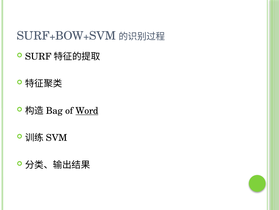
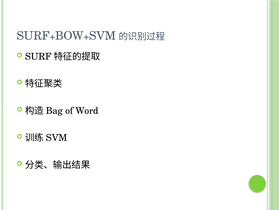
Word underline: present -> none
